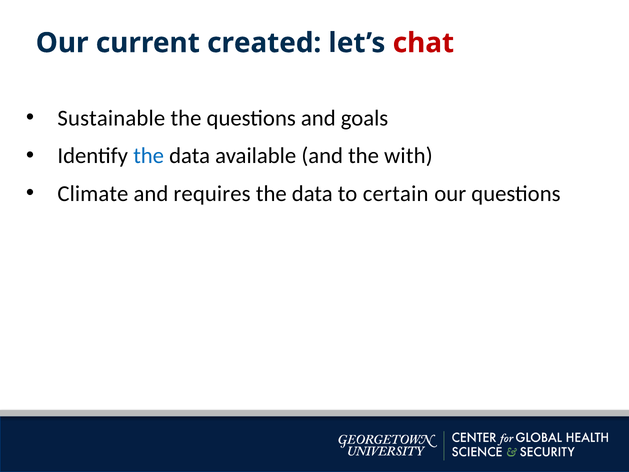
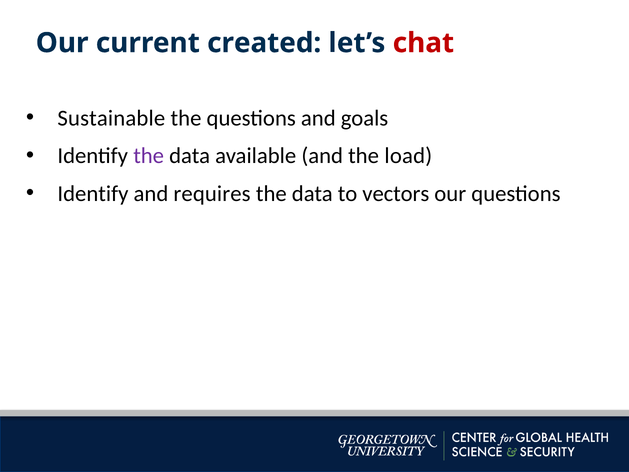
the at (149, 156) colour: blue -> purple
with: with -> load
Climate at (93, 193): Climate -> Identify
certain: certain -> vectors
